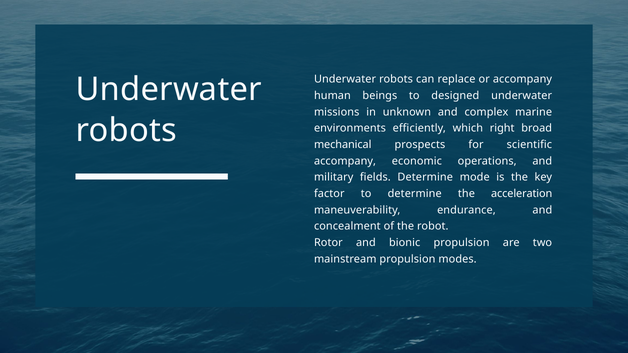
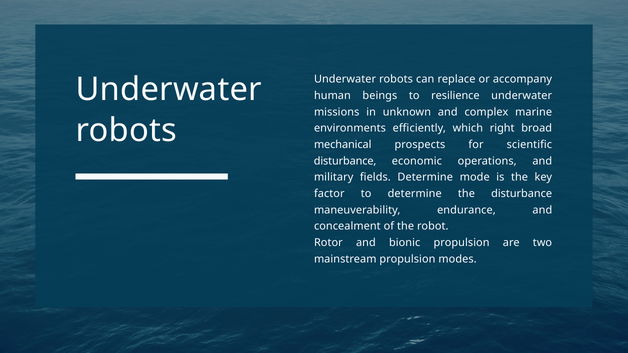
designed: designed -> resilience
accompany at (345, 161): accompany -> disturbance
the acceleration: acceleration -> disturbance
